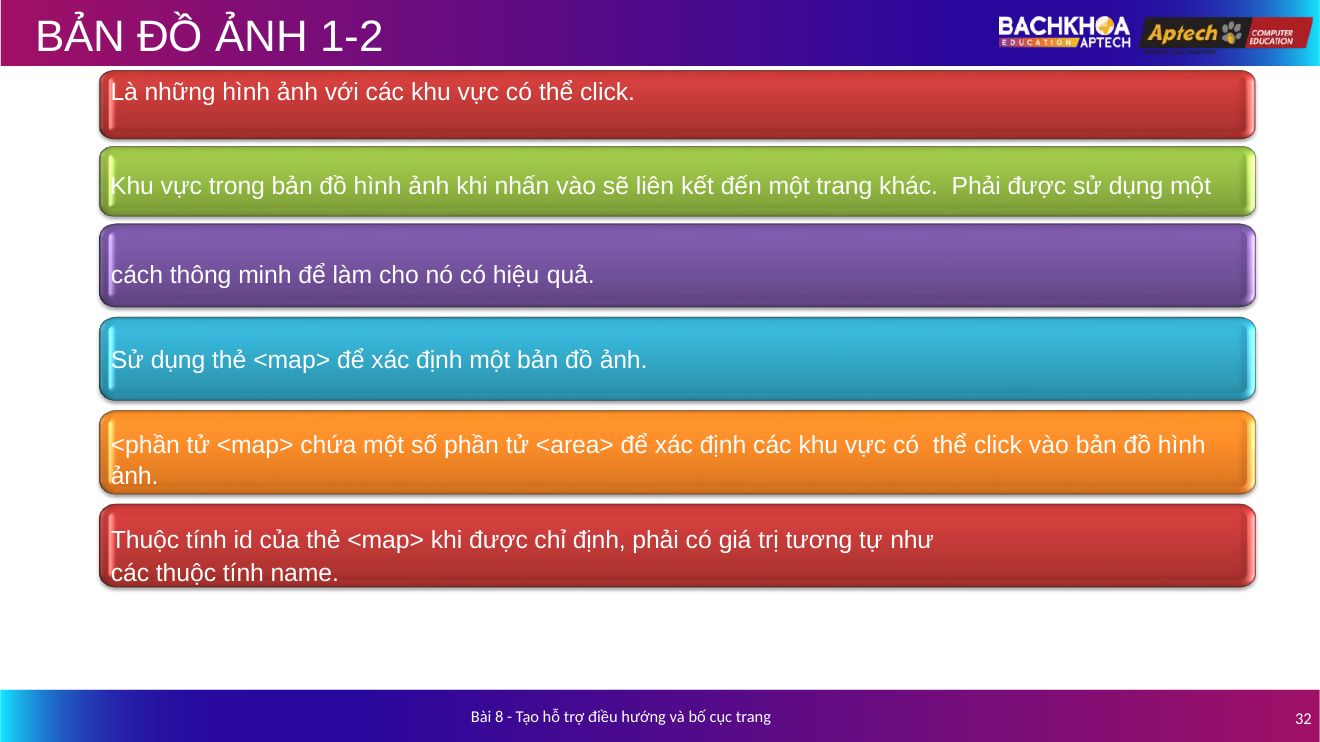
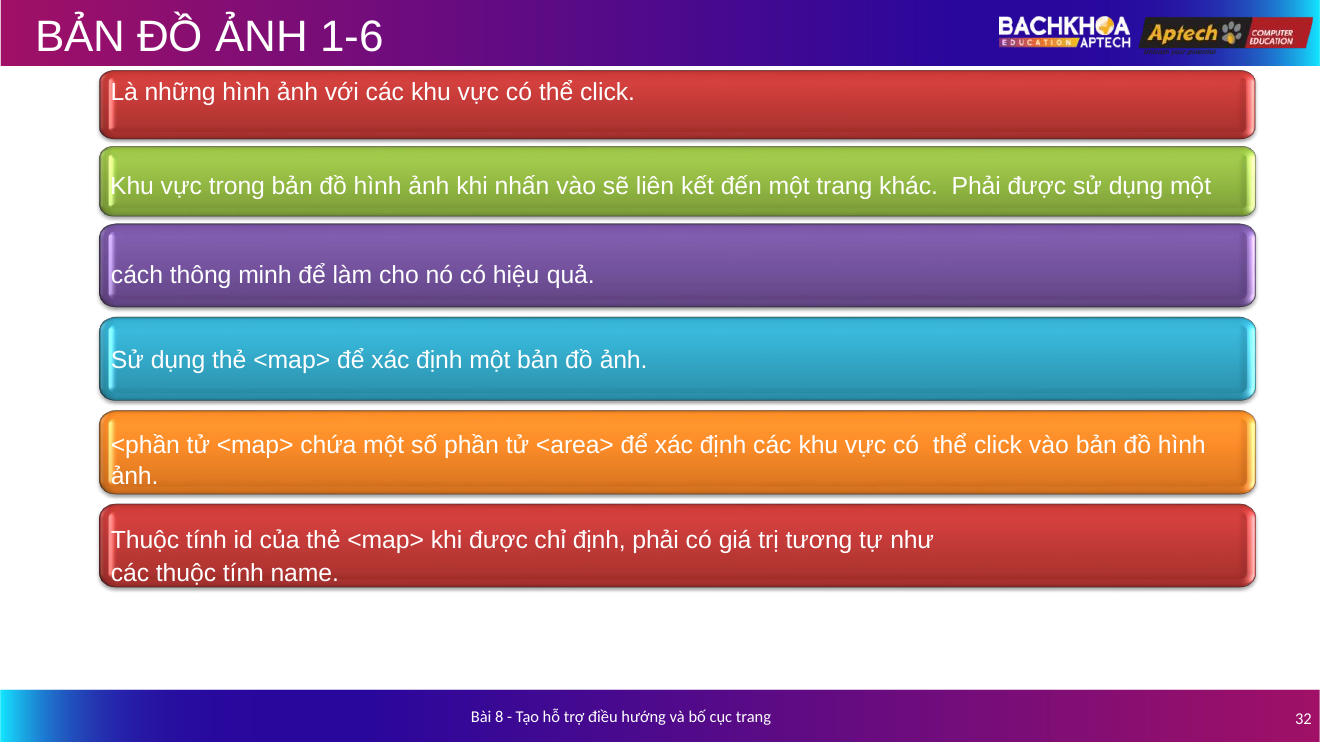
1-2: 1-2 -> 1-6
